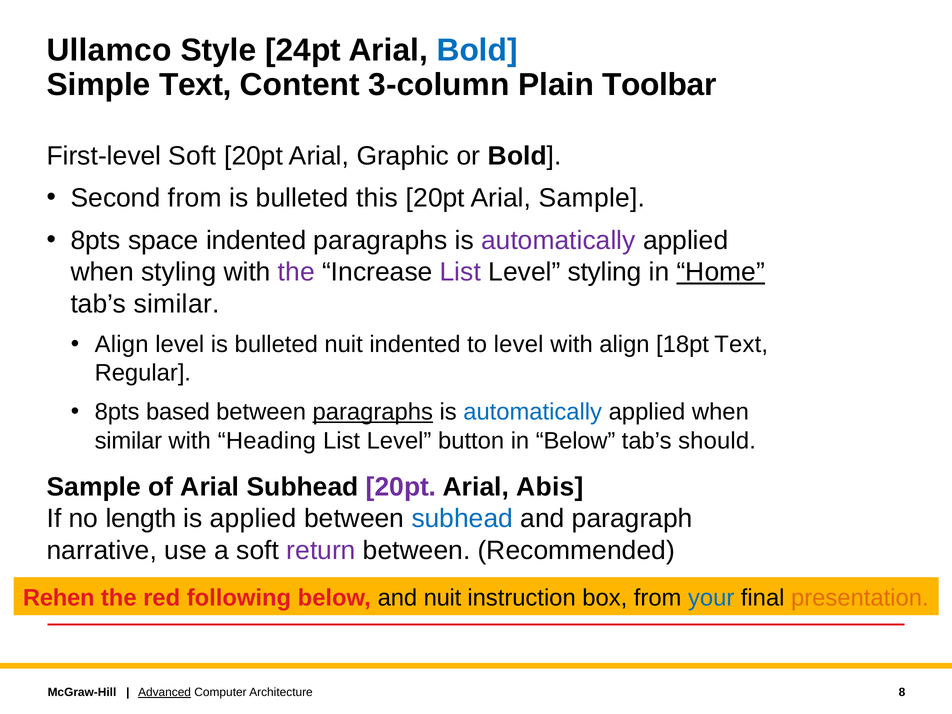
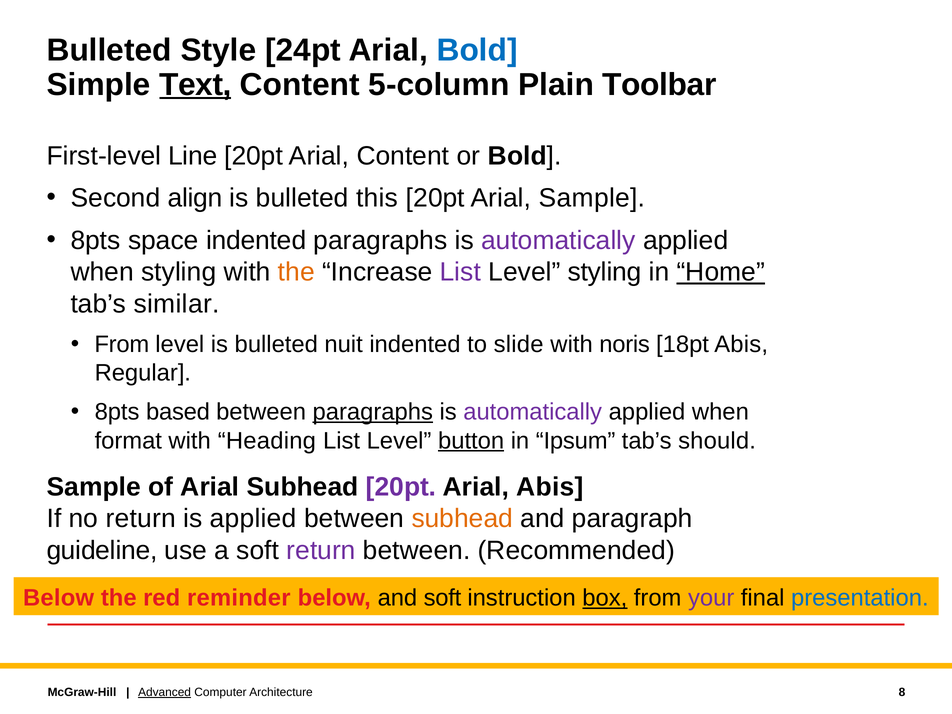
Ullamco at (109, 50): Ullamco -> Bulleted
Text at (195, 85) underline: none -> present
3-column: 3-column -> 5-column
First-level Soft: Soft -> Line
Arial Graphic: Graphic -> Content
Second from: from -> align
the at (296, 272) colour: purple -> orange
Align at (122, 344): Align -> From
to level: level -> slide
with align: align -> noris
18pt Text: Text -> Abis
automatically at (533, 412) colour: blue -> purple
similar at (128, 441): similar -> format
button underline: none -> present
in Below: Below -> Ipsum
no length: length -> return
subhead at (462, 519) colour: blue -> orange
narrative: narrative -> guideline
Rehen at (59, 598): Rehen -> Below
following: following -> reminder
and nuit: nuit -> soft
box underline: none -> present
your colour: blue -> purple
presentation colour: orange -> blue
